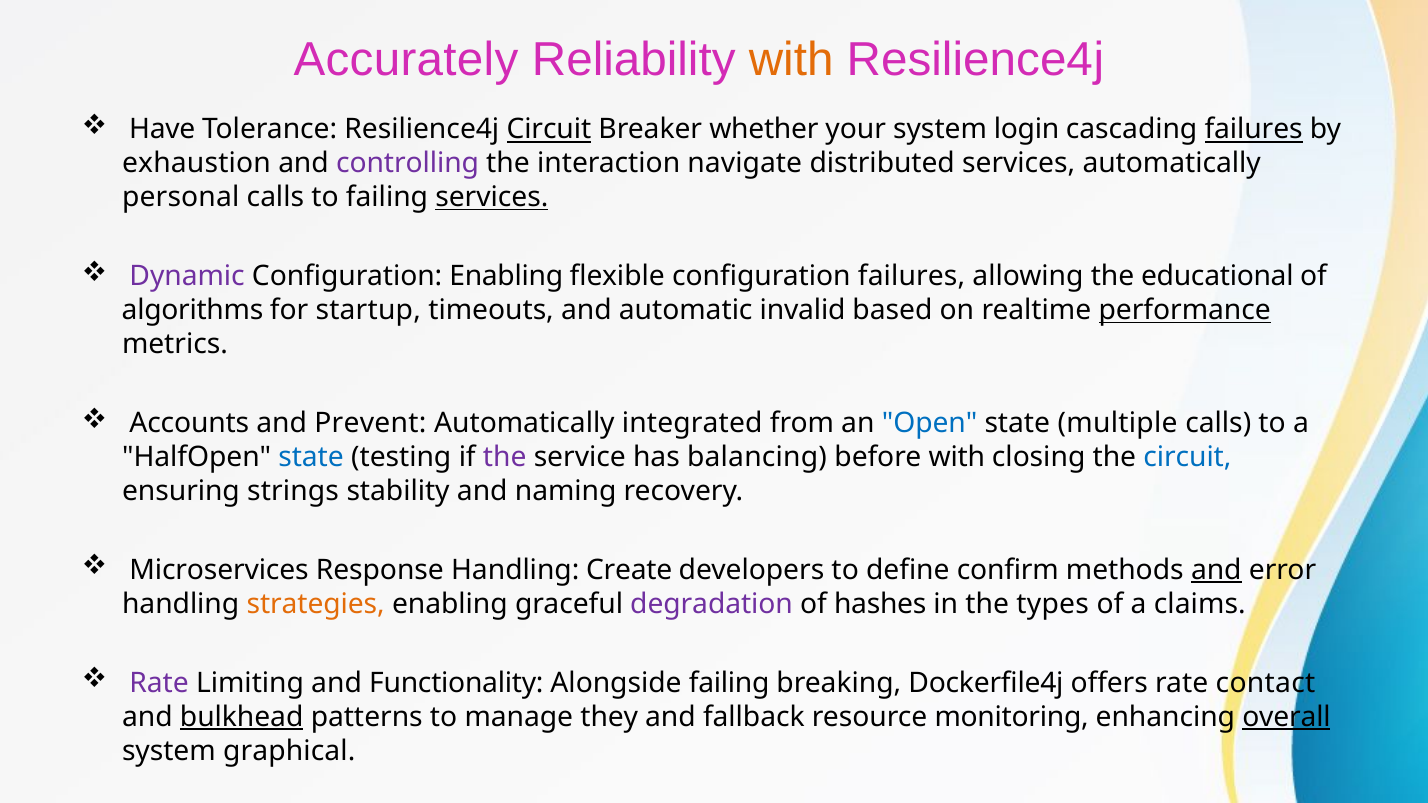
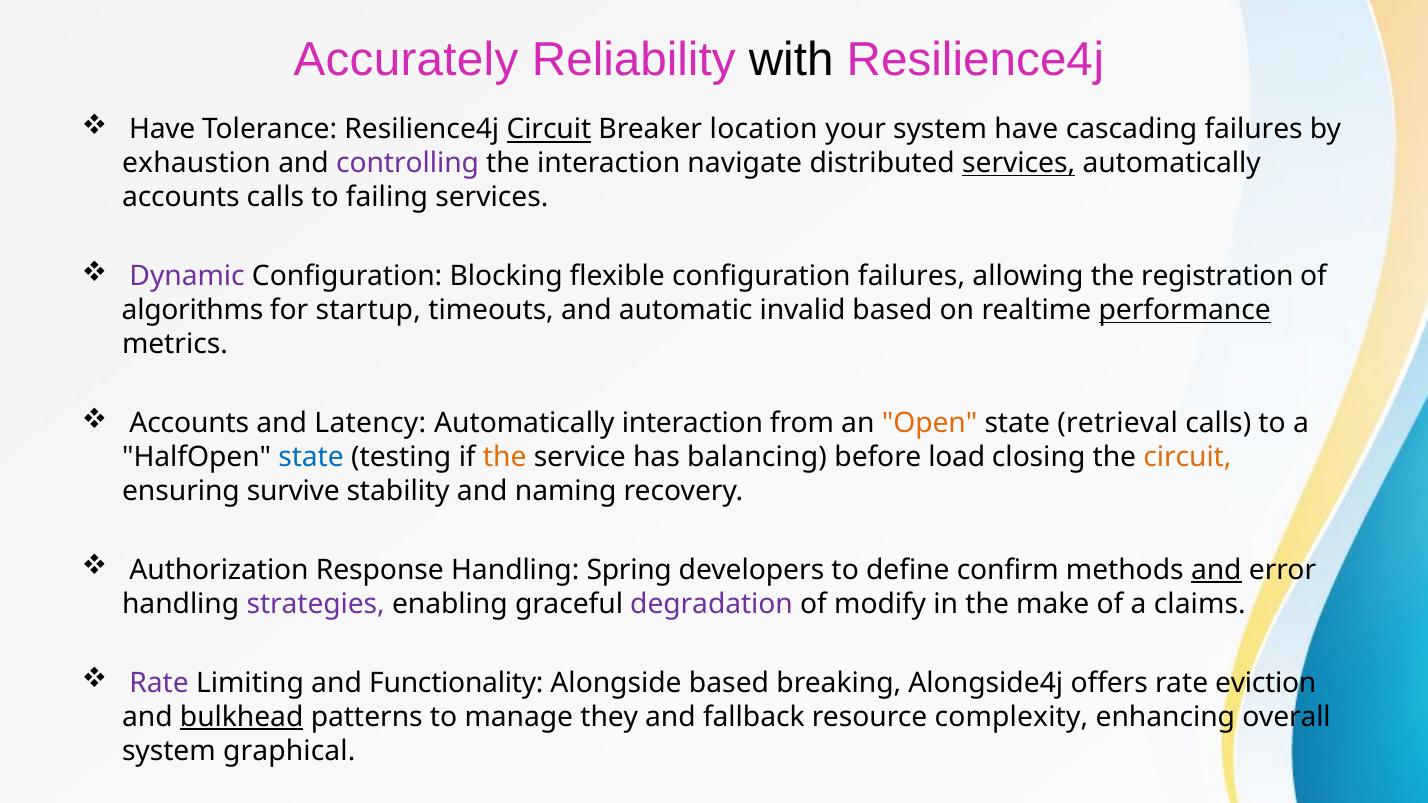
with at (791, 60) colour: orange -> black
whether: whether -> location
system login: login -> have
failures at (1254, 130) underline: present -> none
services at (1019, 164) underline: none -> present
personal at (181, 197): personal -> accounts
services at (492, 197) underline: present -> none
Configuration Enabling: Enabling -> Blocking
educational: educational -> registration
Prevent: Prevent -> Latency
Automatically integrated: integrated -> interaction
Open colour: blue -> orange
multiple: multiple -> retrieval
the at (505, 457) colour: purple -> orange
before with: with -> load
circuit at (1187, 457) colour: blue -> orange
strings: strings -> survive
Microservices: Microservices -> Authorization
Create: Create -> Spring
strategies colour: orange -> purple
hashes: hashes -> modify
types: types -> make
Alongside failing: failing -> based
Dockerfile4j: Dockerfile4j -> Alongside4j
contact: contact -> eviction
monitoring: monitoring -> complexity
overall underline: present -> none
